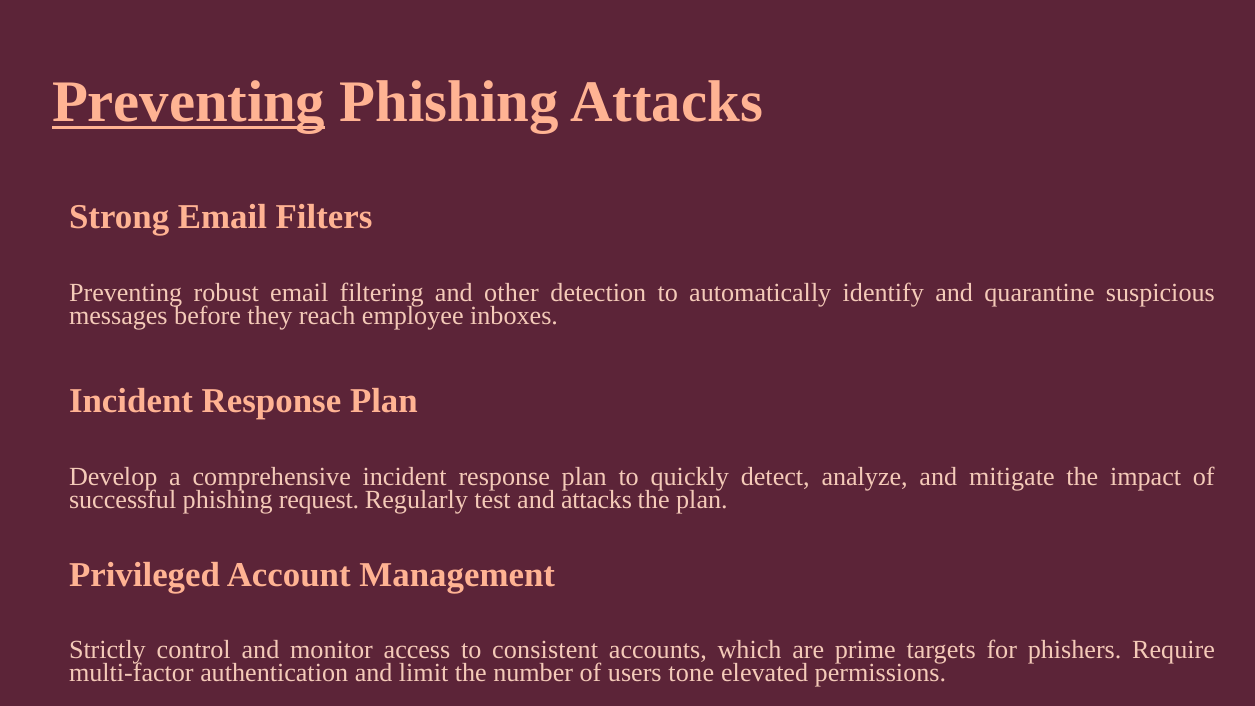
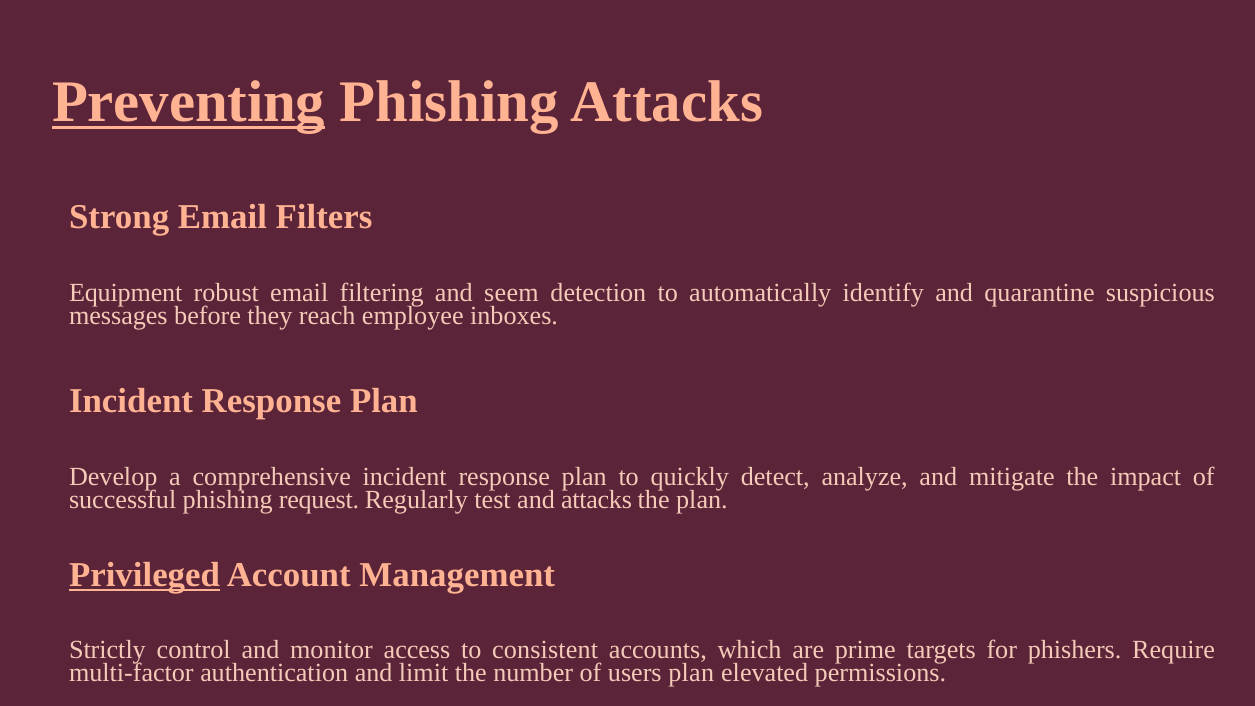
Preventing at (126, 293): Preventing -> Equipment
other: other -> seem
Privileged underline: none -> present
users tone: tone -> plan
